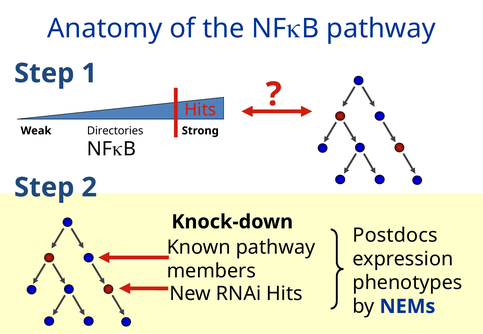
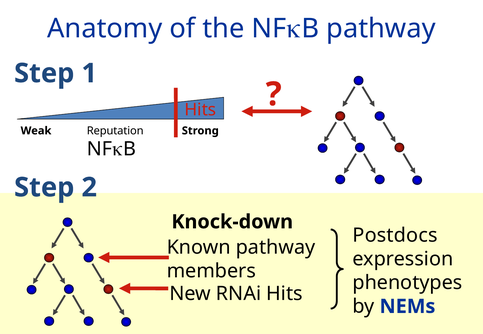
Directories: Directories -> Reputation
